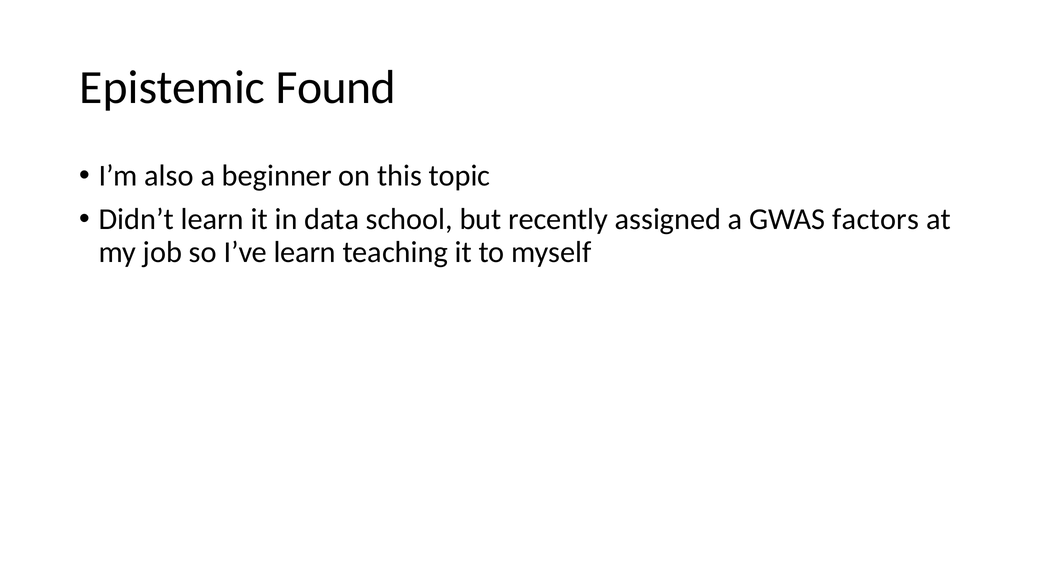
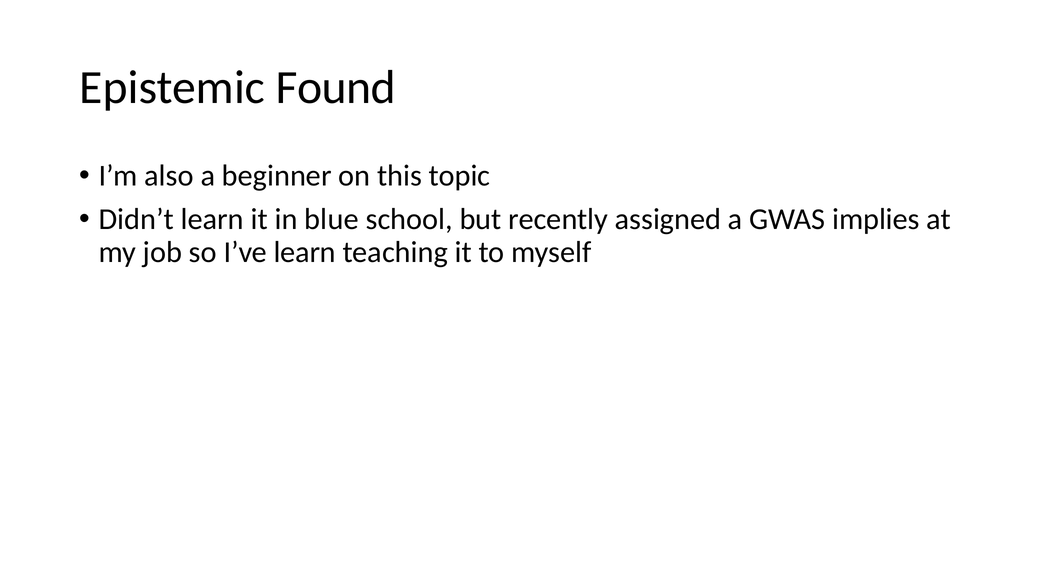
data: data -> blue
factors: factors -> implies
